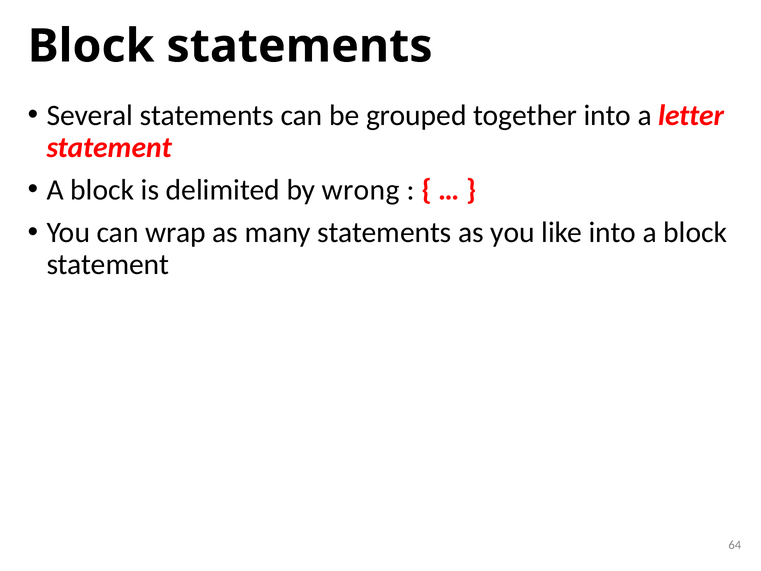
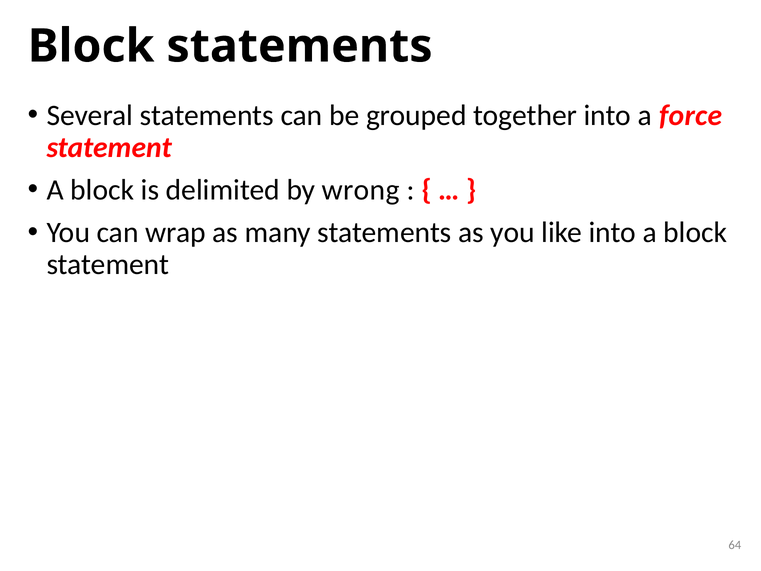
letter: letter -> force
